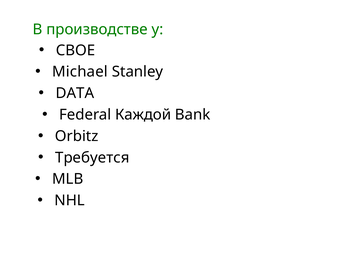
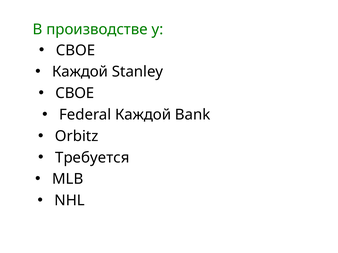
Michael at (80, 72): Michael -> Каждой
DATA at (75, 93): DATA -> CBOE
